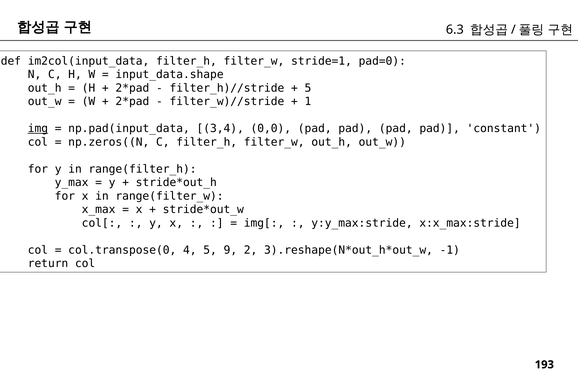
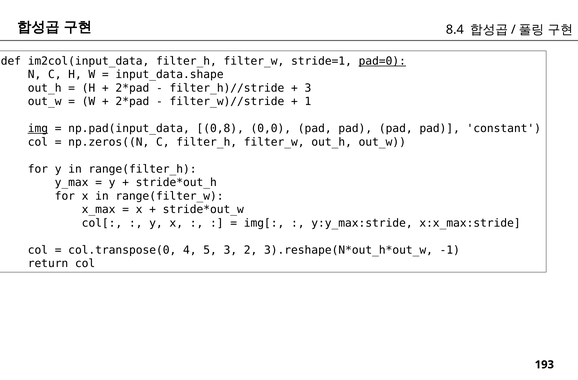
6.3: 6.3 -> 8.4
pad=0 underline: none -> present
5 at (308, 88): 5 -> 3
3,4: 3,4 -> 0,8
5 9: 9 -> 3
